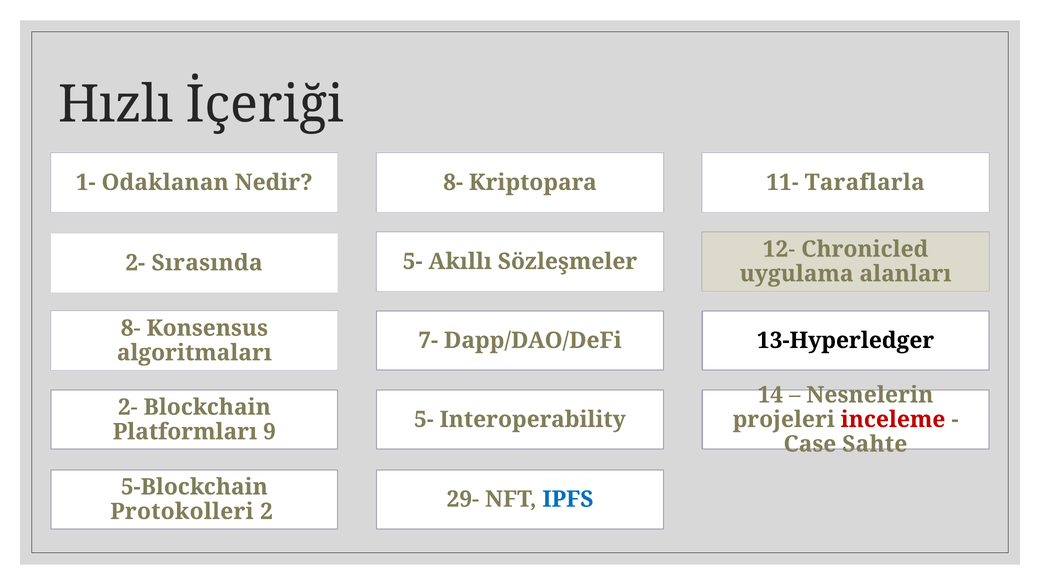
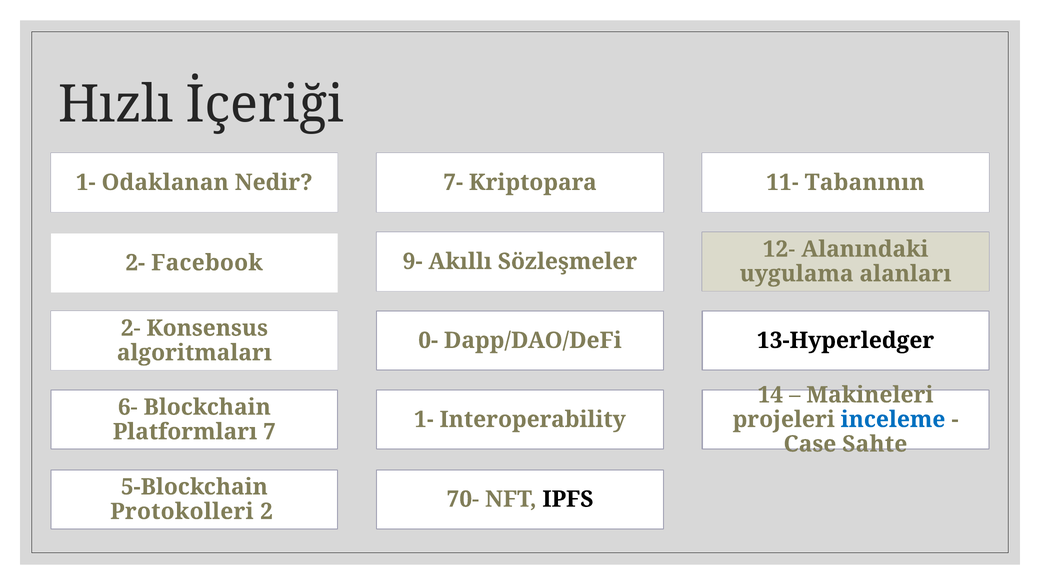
8- at (453, 182): 8- -> 7-
Taraflarla: Taraflarla -> Tabanının
Chronicled: Chronicled -> Alanındaki
5- at (413, 261): 5- -> 9-
Sırasında: Sırasında -> Facebook
8- at (131, 328): 8- -> 2-
7-: 7- -> 0-
Nesnelerin: Nesnelerin -> Makineleri
2- at (128, 407): 2- -> 6-
5- at (424, 419): 5- -> 1-
inceleme colour: red -> blue
9: 9 -> 7
29-: 29- -> 70-
IPFS colour: blue -> black
